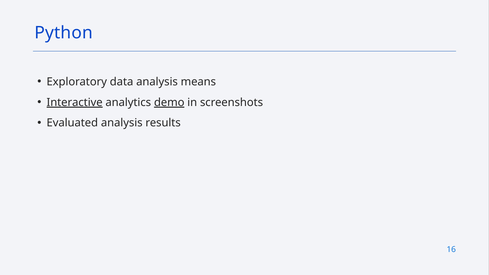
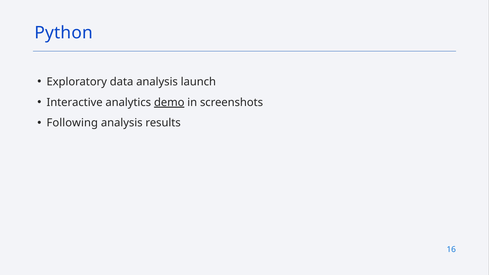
means: means -> launch
Interactive underline: present -> none
Evaluated: Evaluated -> Following
